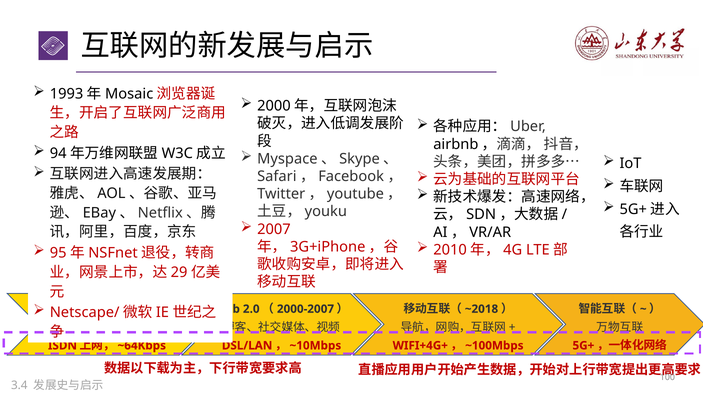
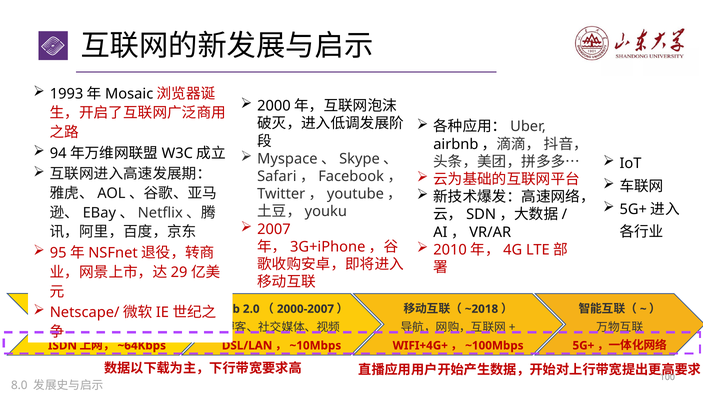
3.4: 3.4 -> 8.0
